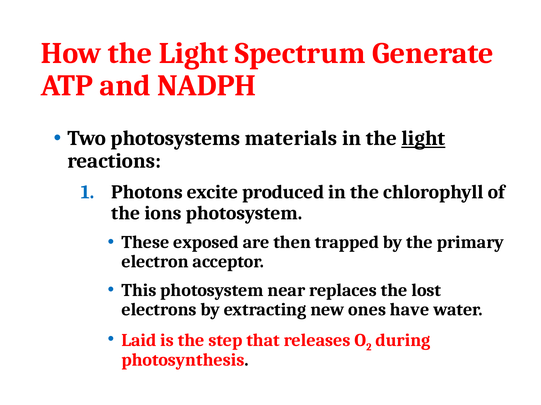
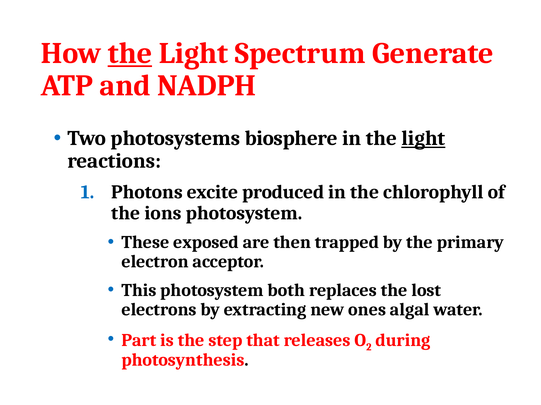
the at (130, 53) underline: none -> present
materials: materials -> biosphere
near: near -> both
have: have -> algal
Laid: Laid -> Part
